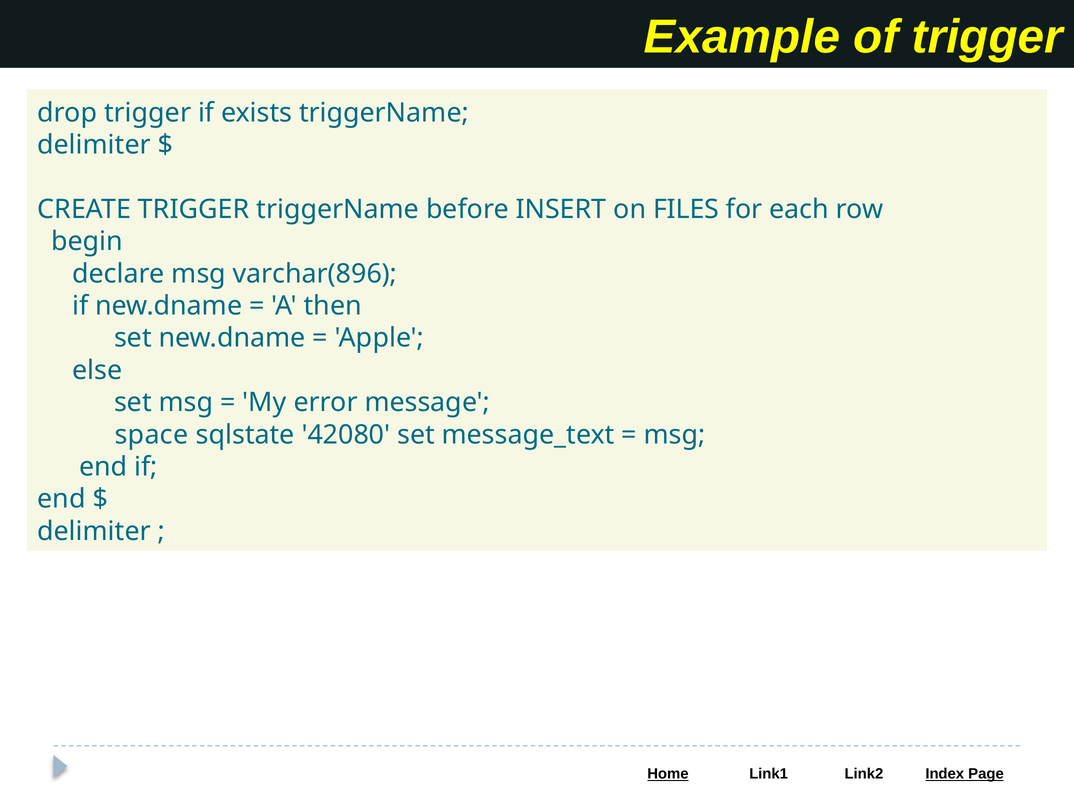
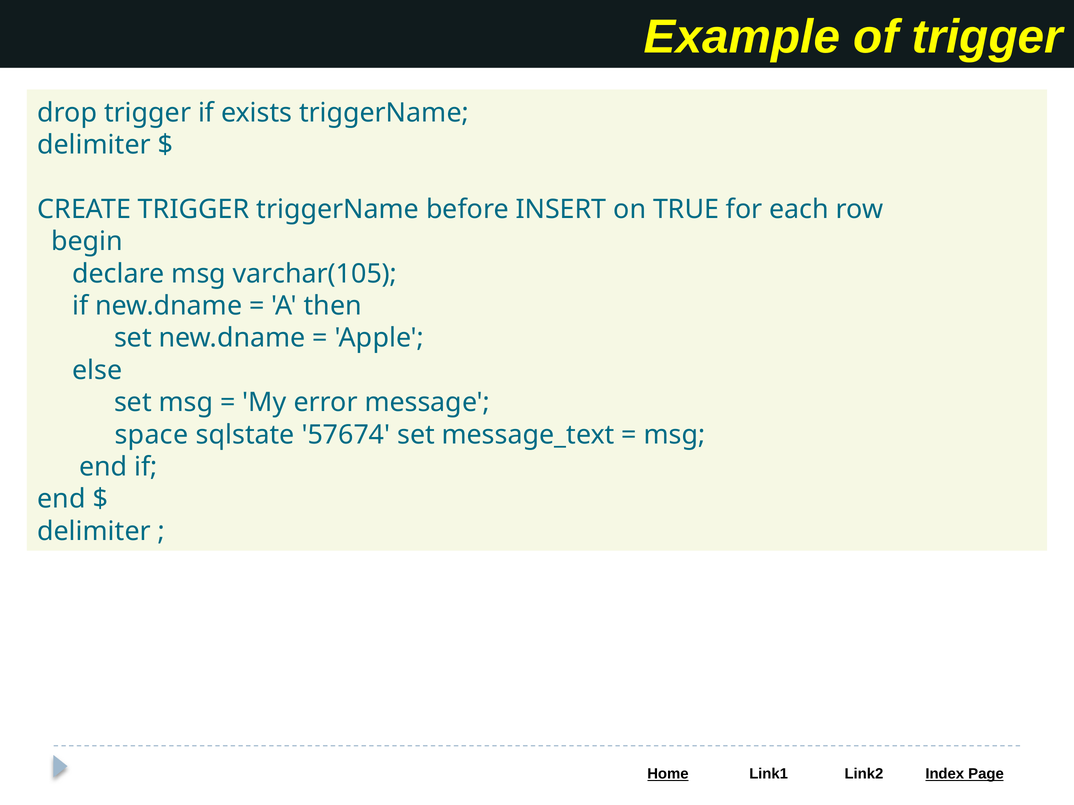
FILES: FILES -> TRUE
varchar(896: varchar(896 -> varchar(105
42080: 42080 -> 57674
